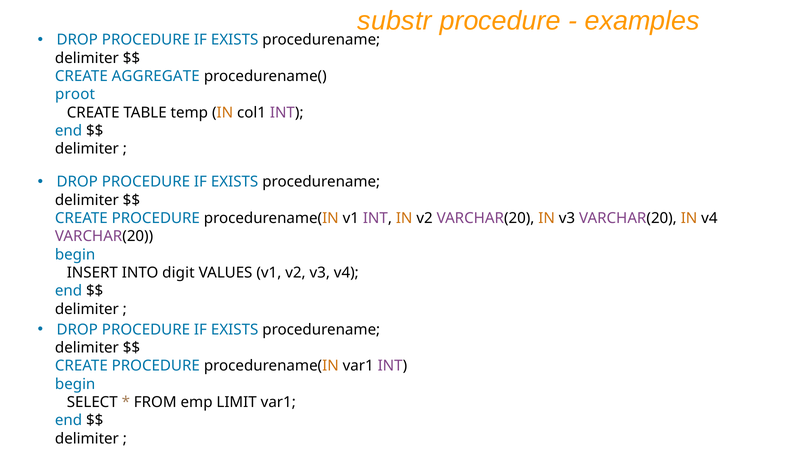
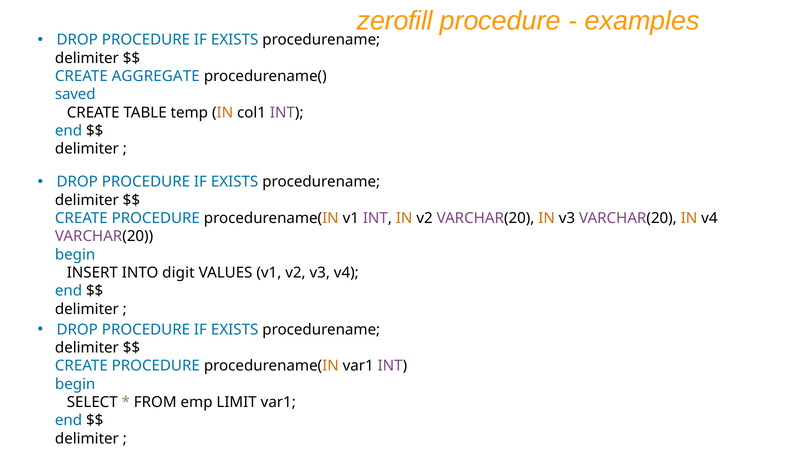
substr: substr -> zerofill
proot: proot -> saved
